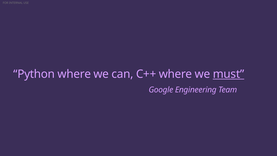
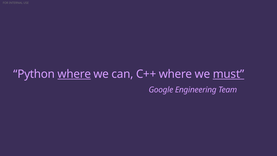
where at (74, 74) underline: none -> present
